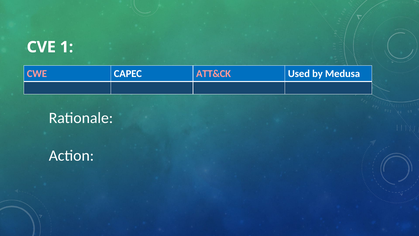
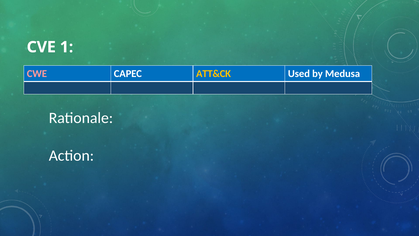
ATT&CK colour: pink -> yellow
